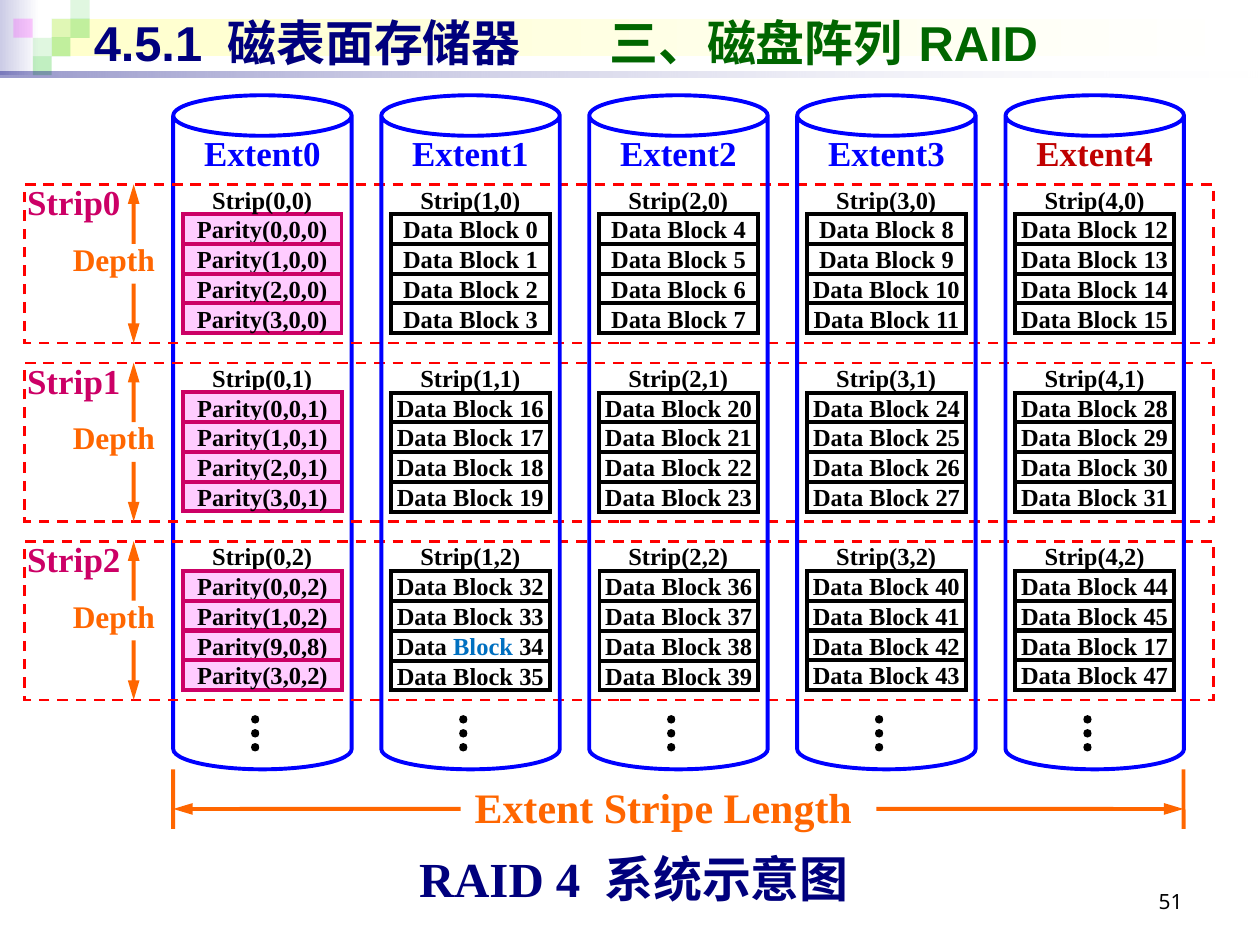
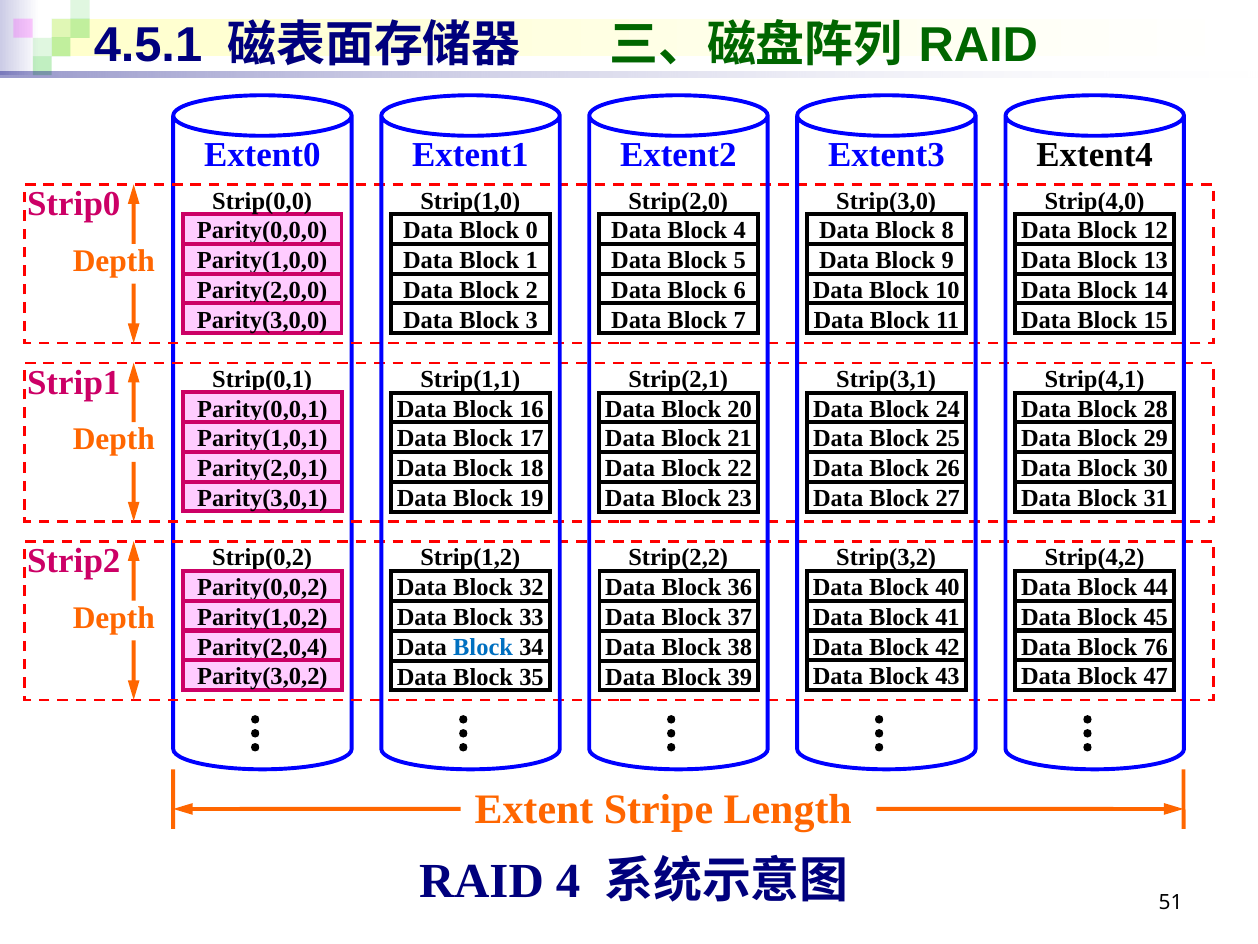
Extent4 colour: red -> black
Parity(9,0,8: Parity(9,0,8 -> Parity(2,0,4
17 at (1156, 647): 17 -> 76
